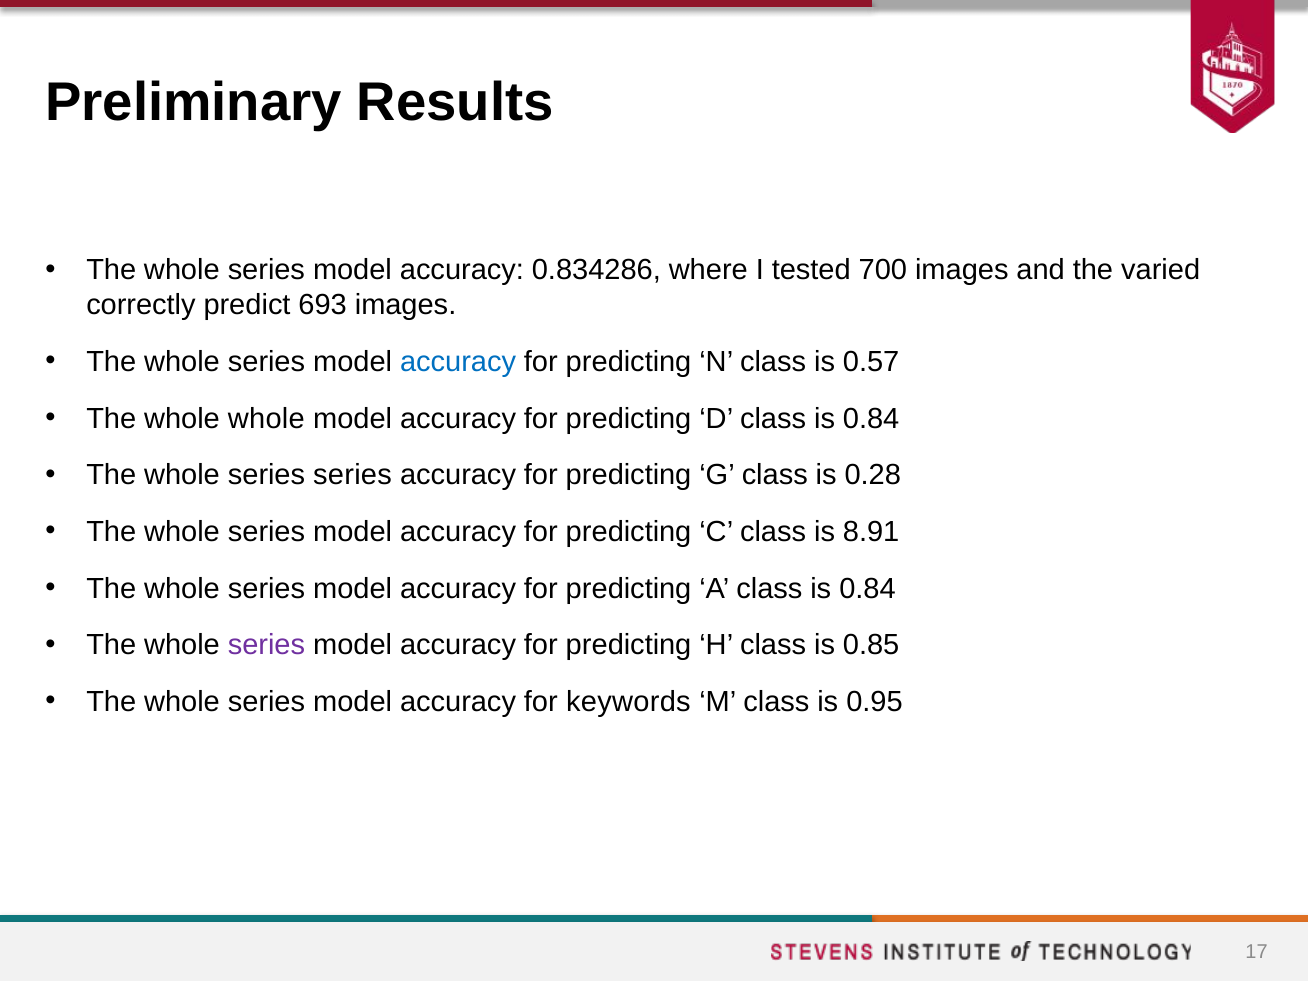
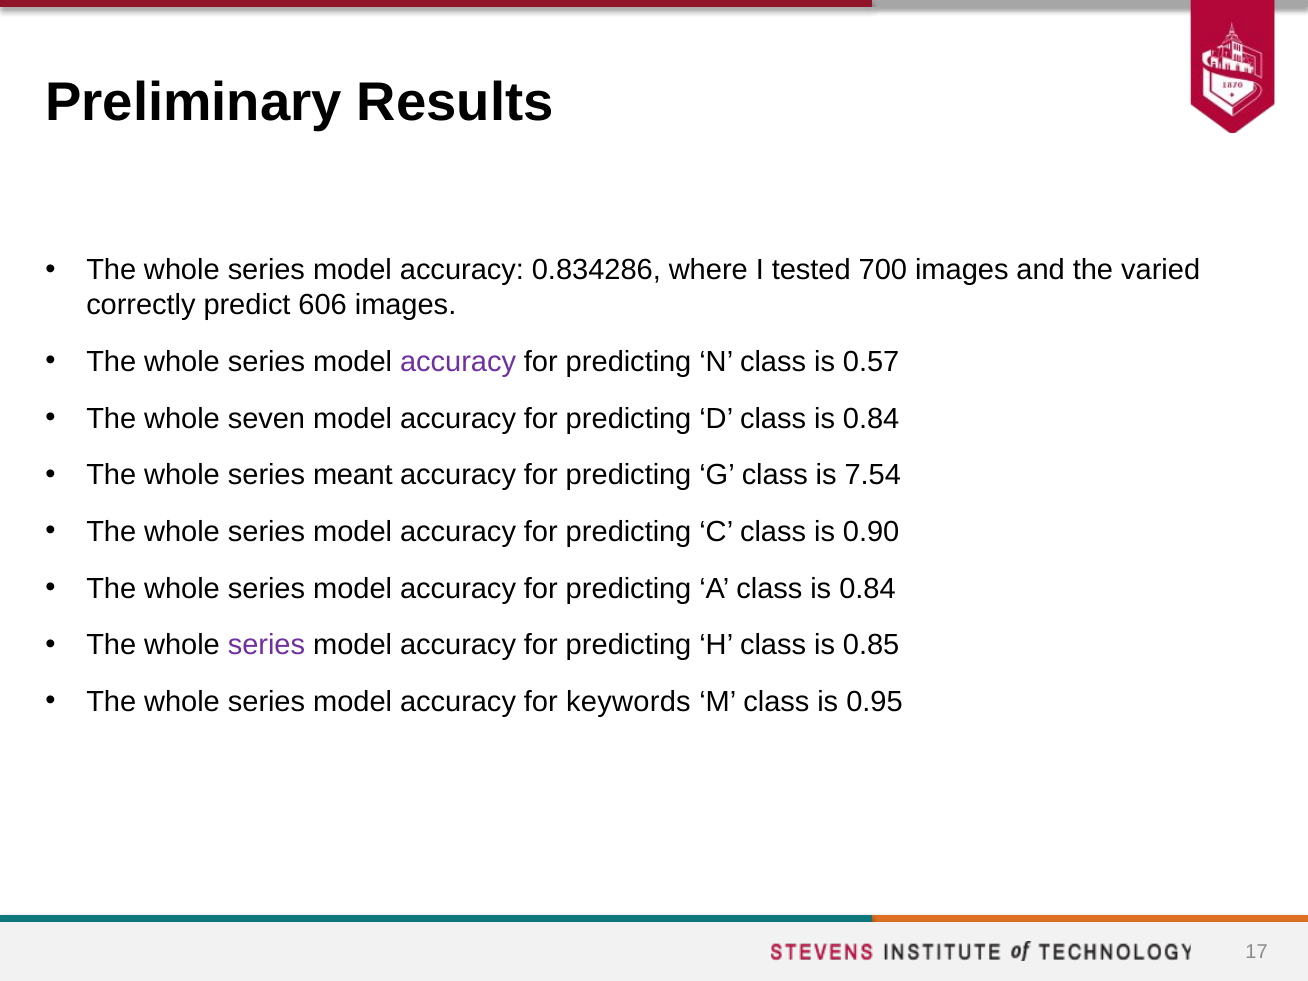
693: 693 -> 606
accuracy at (458, 362) colour: blue -> purple
whole whole: whole -> seven
series series: series -> meant
0.28: 0.28 -> 7.54
8.91: 8.91 -> 0.90
